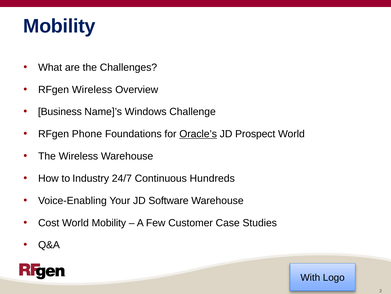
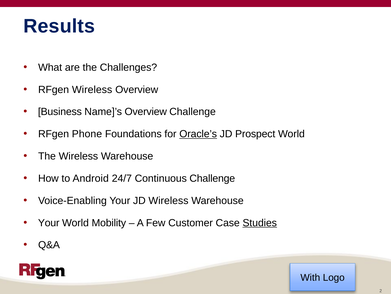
Mobility at (59, 26): Mobility -> Results
Name]’s Windows: Windows -> Overview
Industry: Industry -> Android
Continuous Hundreds: Hundreds -> Challenge
JD Software: Software -> Wireless
Cost at (49, 222): Cost -> Your
Studies underline: none -> present
